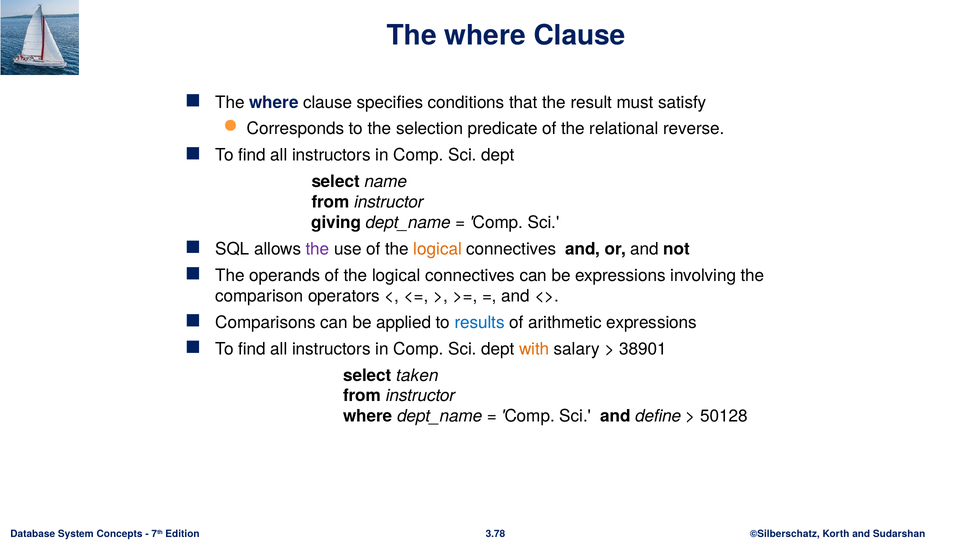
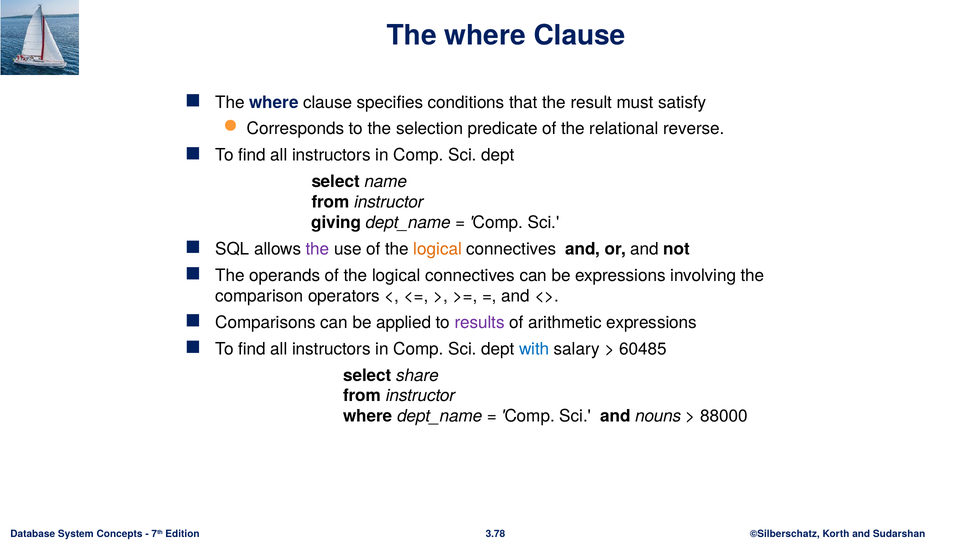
results colour: blue -> purple
with colour: orange -> blue
38901: 38901 -> 60485
taken: taken -> share
define: define -> nouns
50128: 50128 -> 88000
